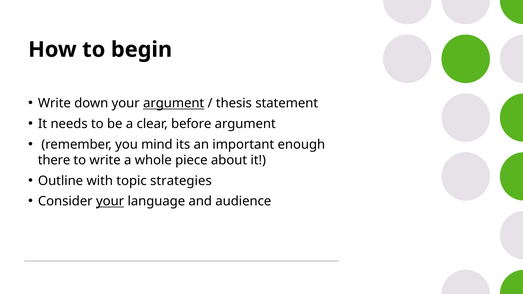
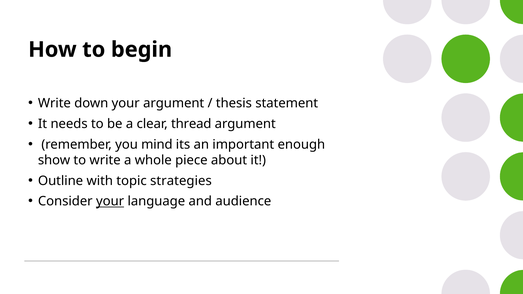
argument at (174, 103) underline: present -> none
before: before -> thread
there: there -> show
